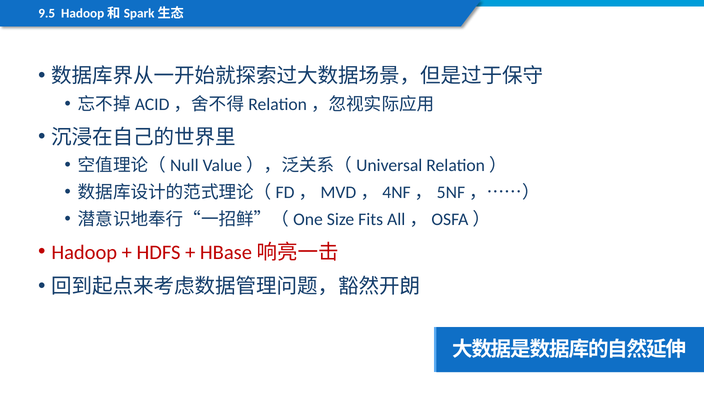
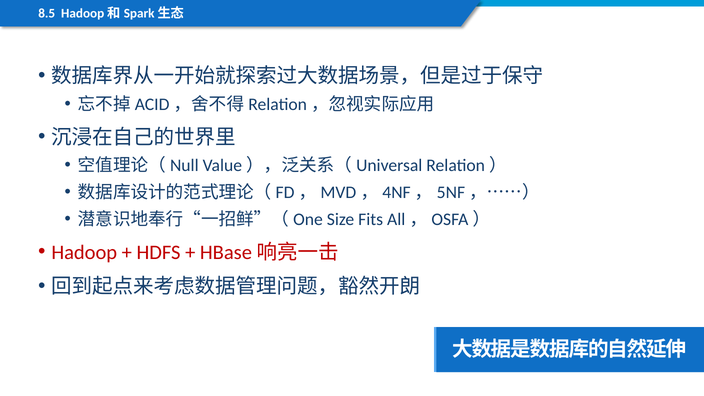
9.5: 9.5 -> 8.5
